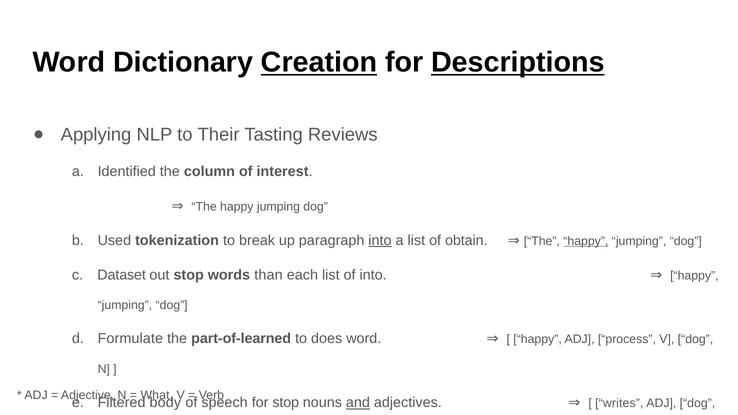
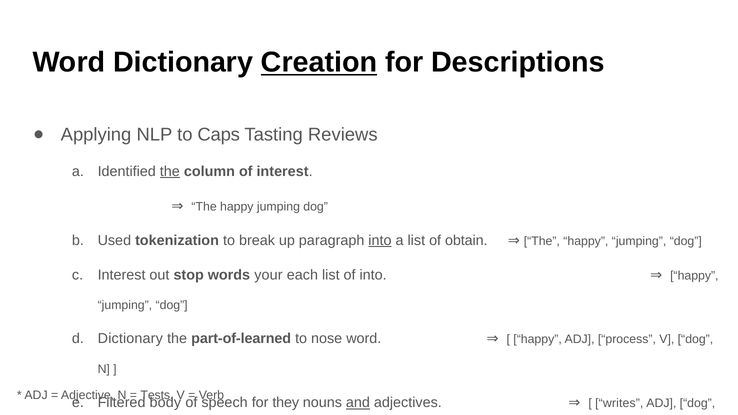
Descriptions underline: present -> none
Their: Their -> Caps
the at (170, 172) underline: none -> present
happy at (586, 241) underline: present -> none
Dataset at (122, 275): Dataset -> Interest
than: than -> your
Formulate at (130, 339): Formulate -> Dictionary
does: does -> nose
What: What -> Tests
for stop: stop -> they
